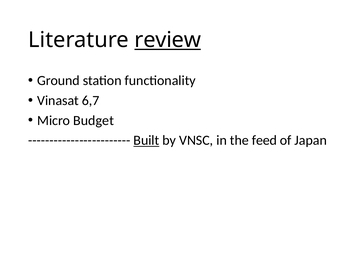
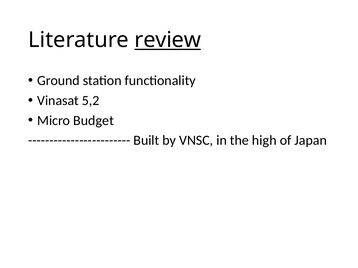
6,7: 6,7 -> 5,2
Built underline: present -> none
feed: feed -> high
